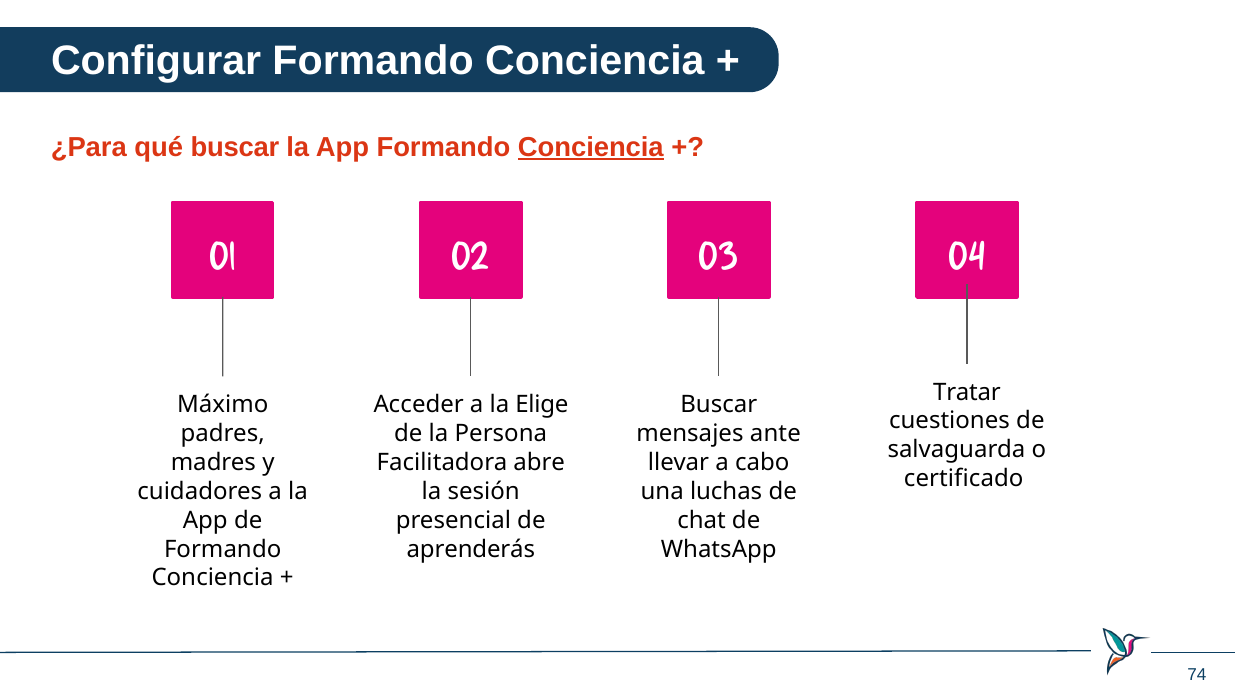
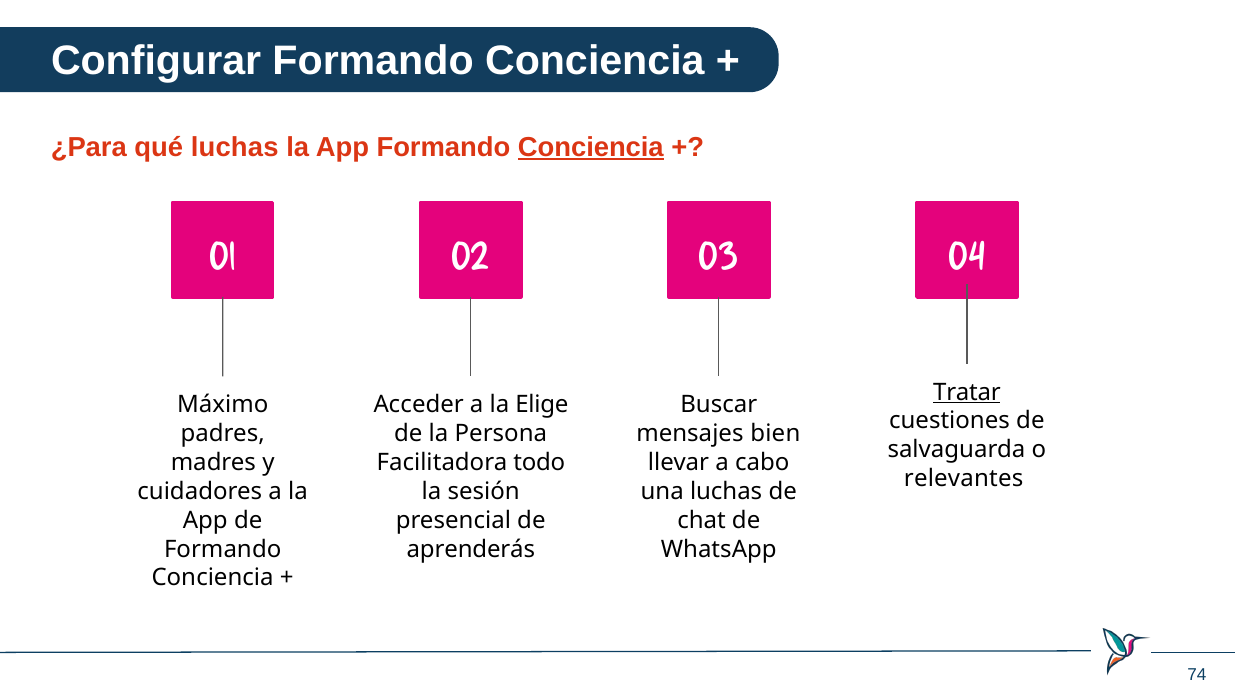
qué buscar: buscar -> luchas
Tratar underline: none -> present
ante: ante -> bien
abre: abre -> todo
certificado: certificado -> relevantes
